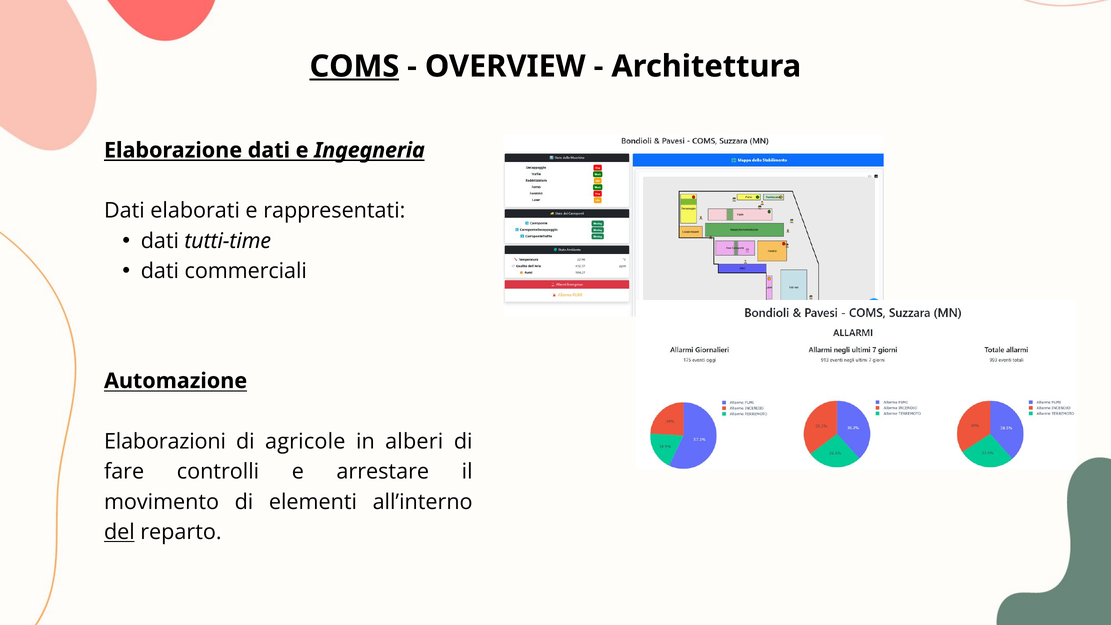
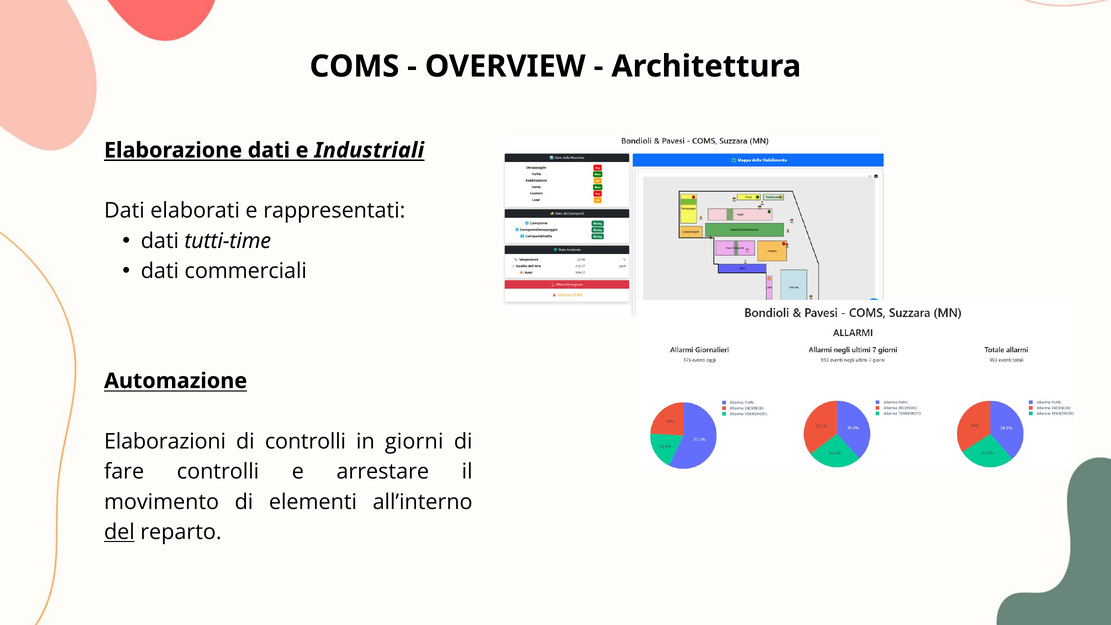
COMS underline: present -> none
Ingegneria: Ingegneria -> Industriali
di agricole: agricole -> controlli
alberi: alberi -> giorni
